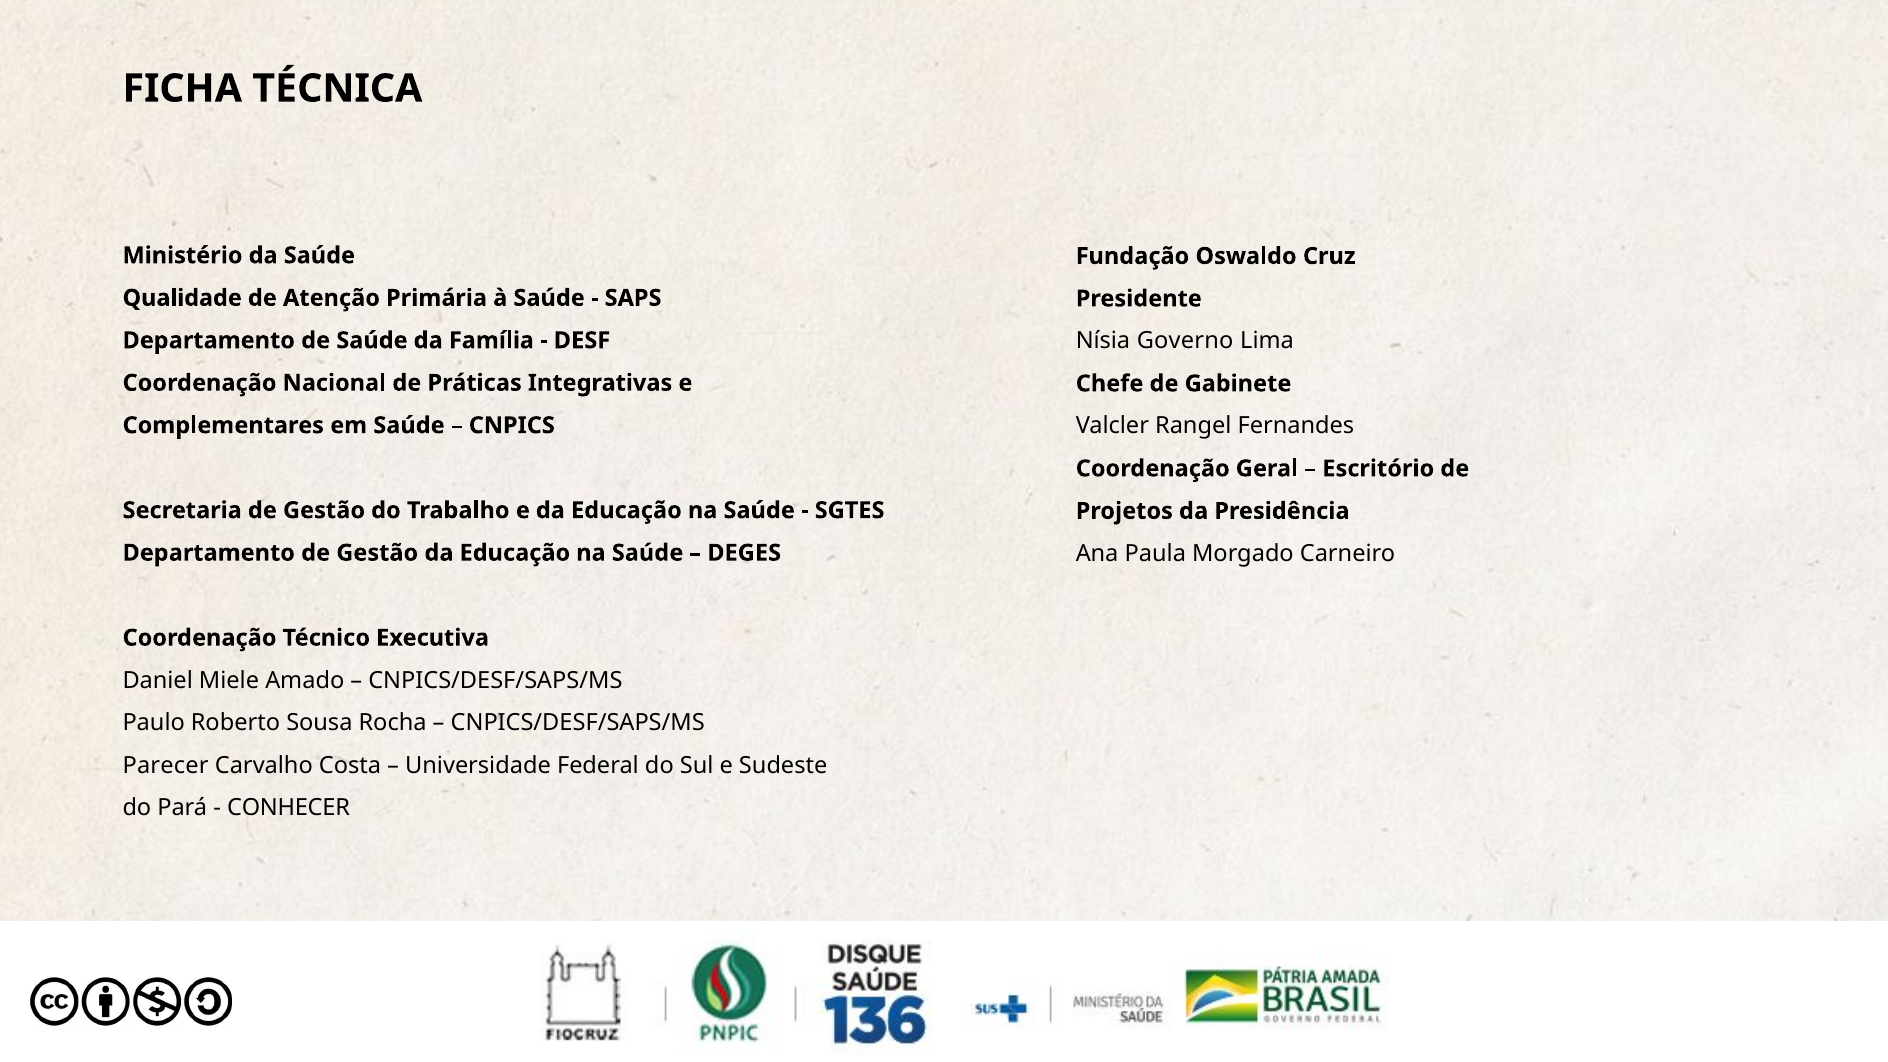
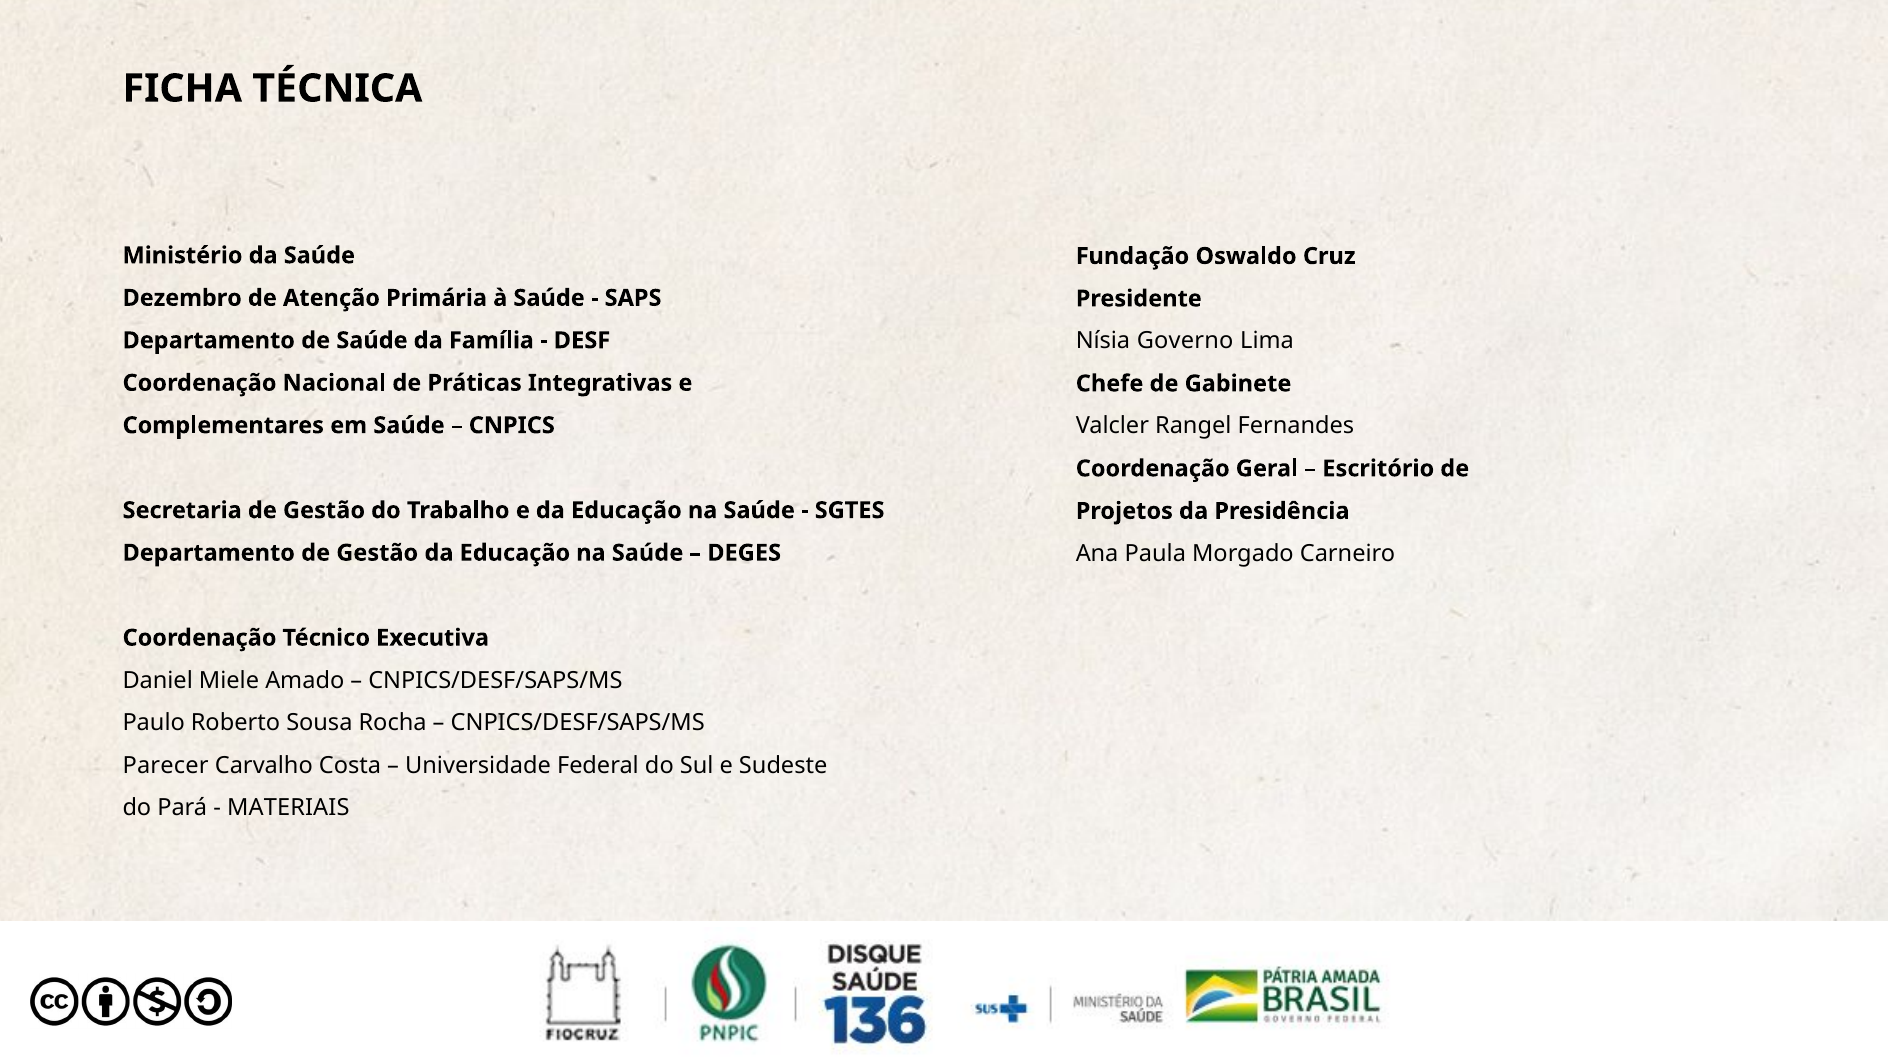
Qualidade: Qualidade -> Dezembro
CONHECER: CONHECER -> MATERIAIS
